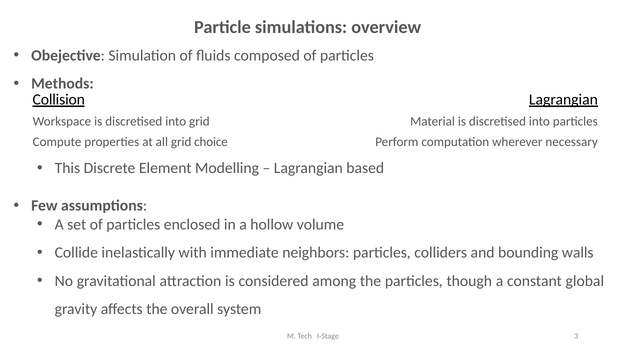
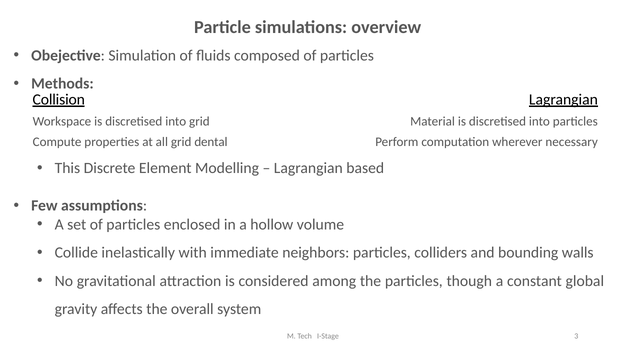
choice: choice -> dental
